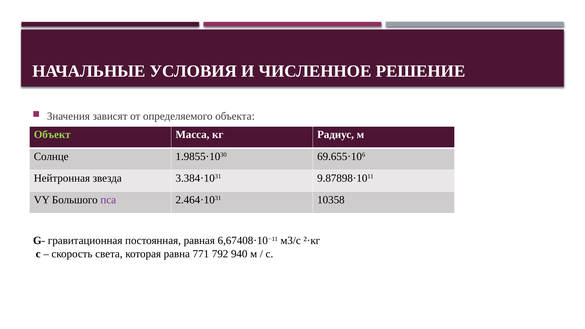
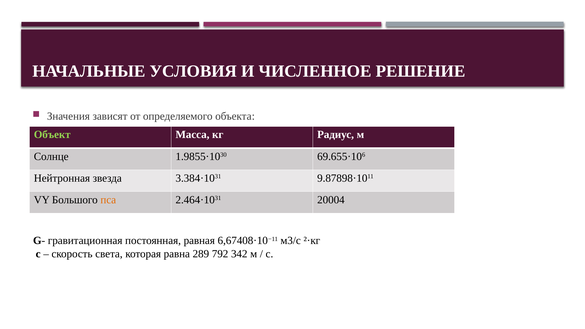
пса colour: purple -> orange
10358: 10358 -> 20004
771: 771 -> 289
940: 940 -> 342
